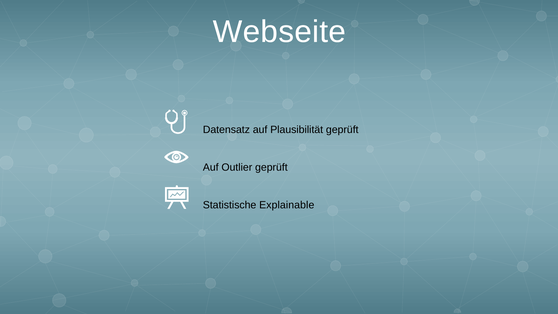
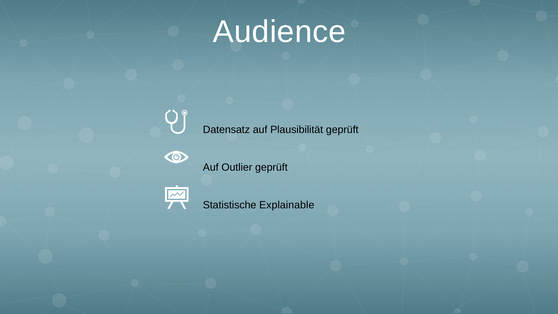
Webseite: Webseite -> Audience
